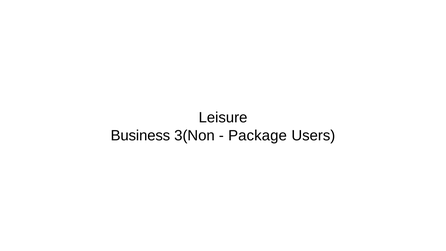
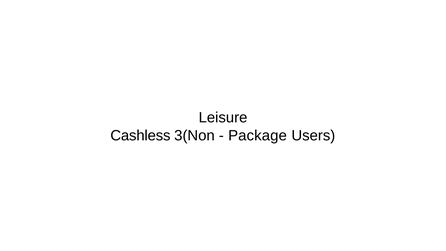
Business: Business -> Cashless
